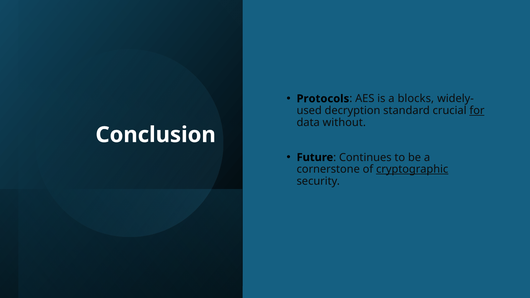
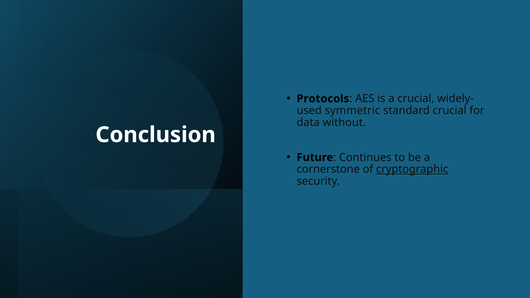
a blocks: blocks -> crucial
decryption: decryption -> symmetric
for underline: present -> none
